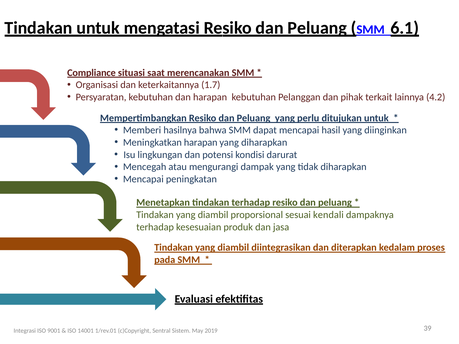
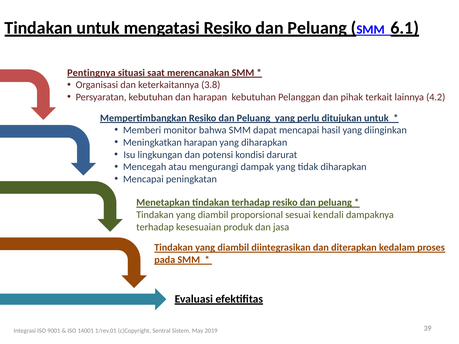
Compliance: Compliance -> Pentingnya
1.7: 1.7 -> 3.8
hasilnya: hasilnya -> monitor
